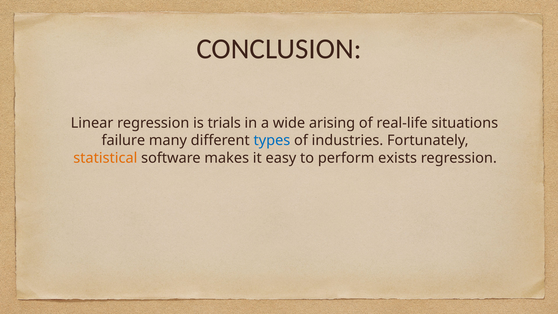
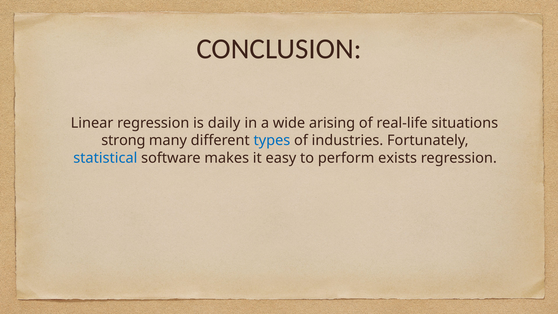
trials: trials -> daily
failure: failure -> strong
statistical colour: orange -> blue
